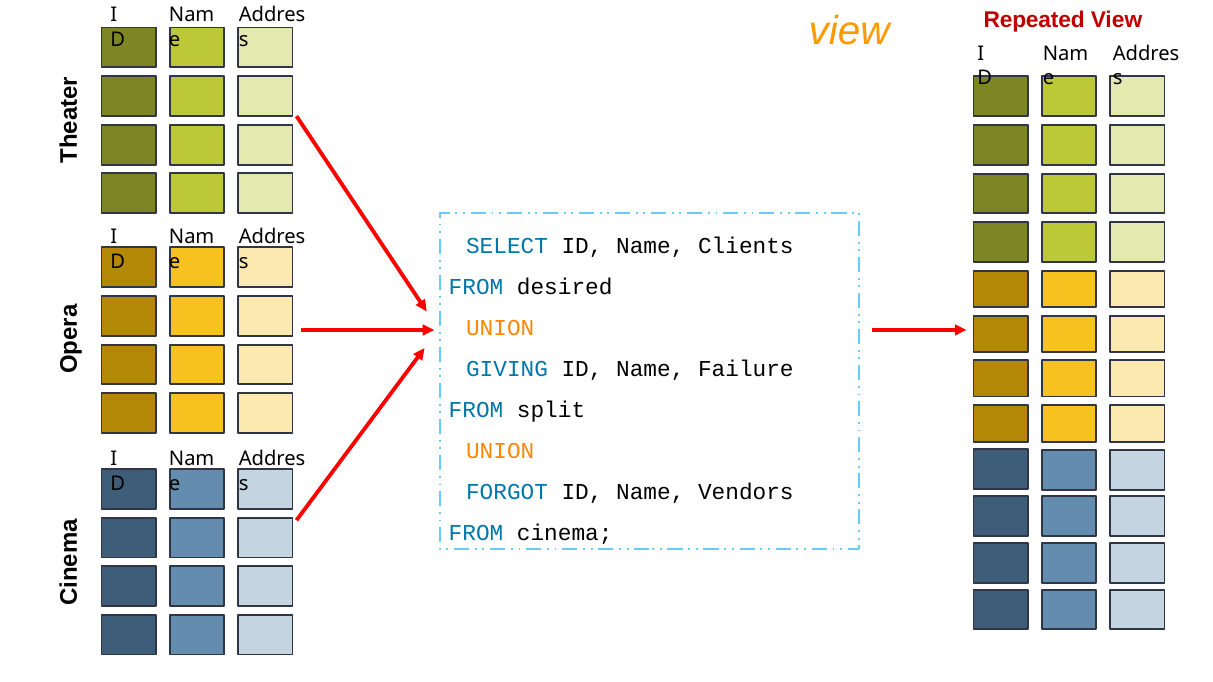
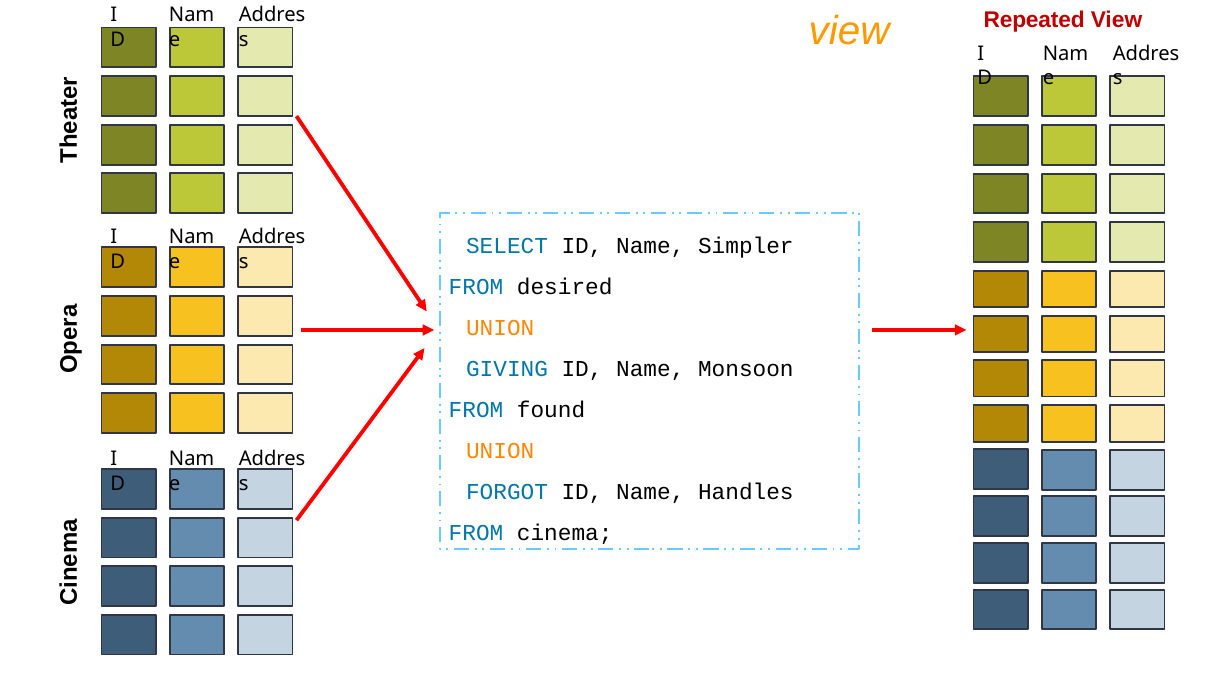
Clients: Clients -> Simpler
Failure: Failure -> Monsoon
split: split -> found
Vendors: Vendors -> Handles
